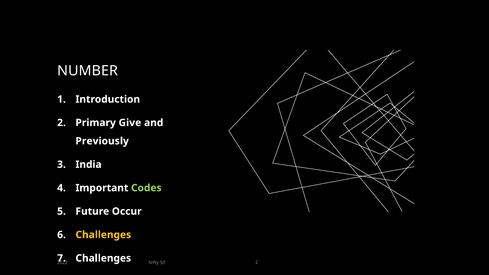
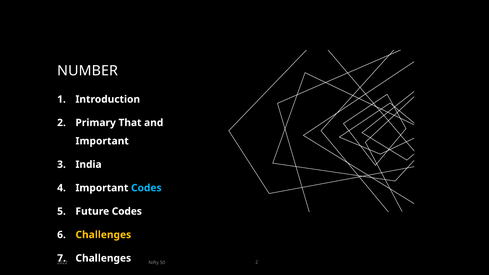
Give: Give -> That
Previously at (102, 141): Previously -> Important
Codes at (146, 188) colour: light green -> light blue
Future Occur: Occur -> Codes
